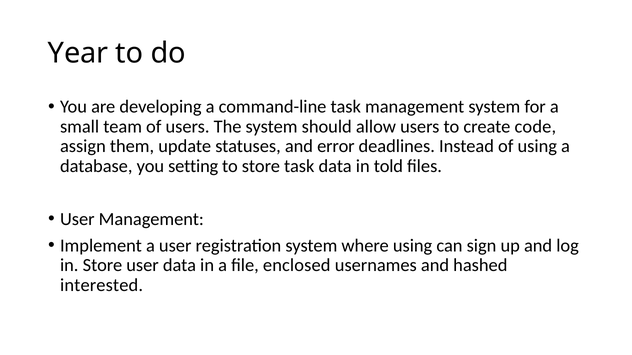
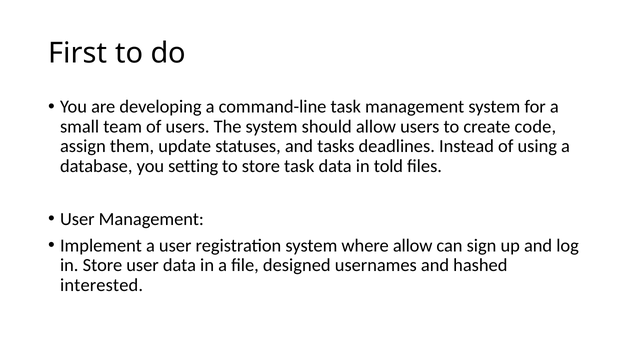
Year: Year -> First
error: error -> tasks
where using: using -> allow
enclosed: enclosed -> designed
